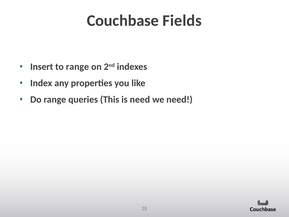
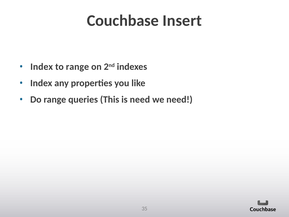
Fields: Fields -> Insert
Insert at (42, 67): Insert -> Index
